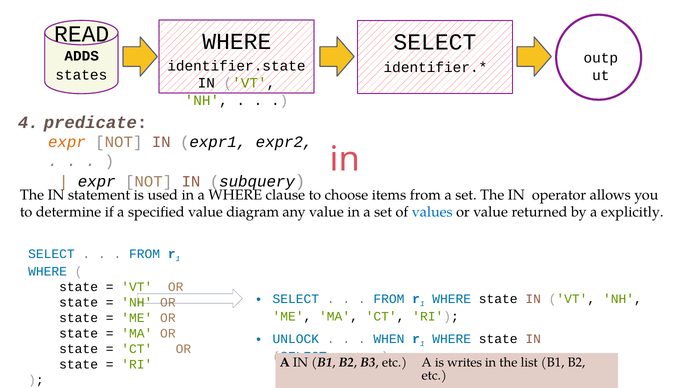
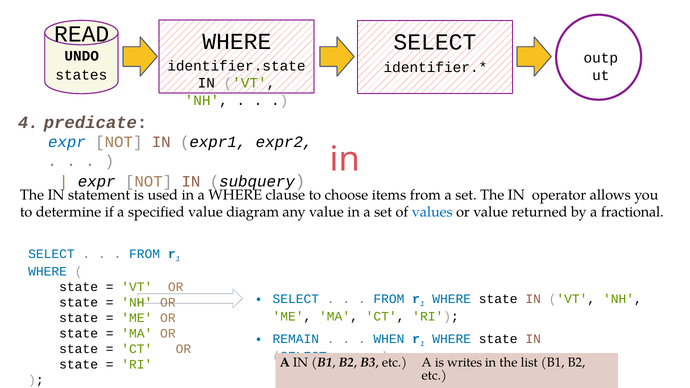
ADDS: ADDS -> UNDO
expr at (67, 142) colour: orange -> blue
explicitly: explicitly -> fractional
UNLOCK: UNLOCK -> REMAIN
